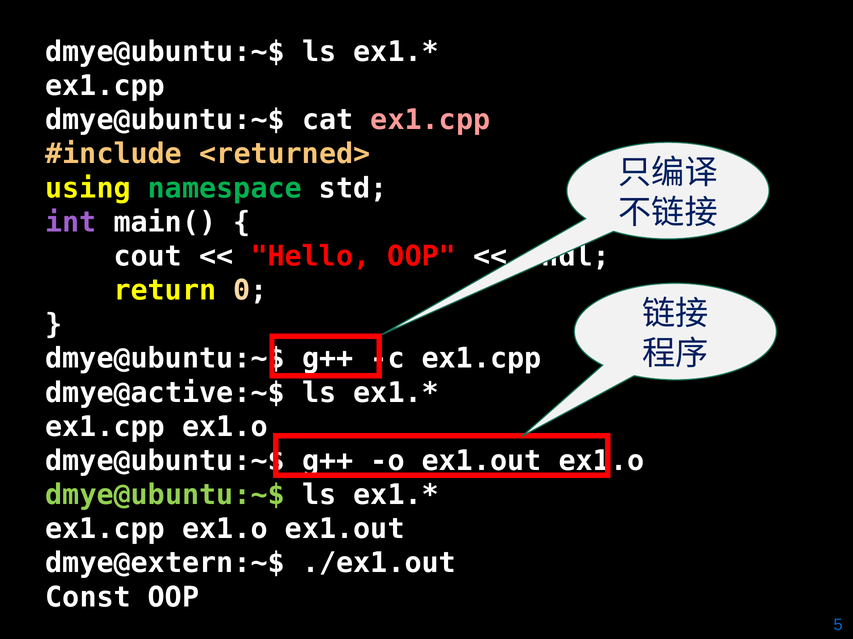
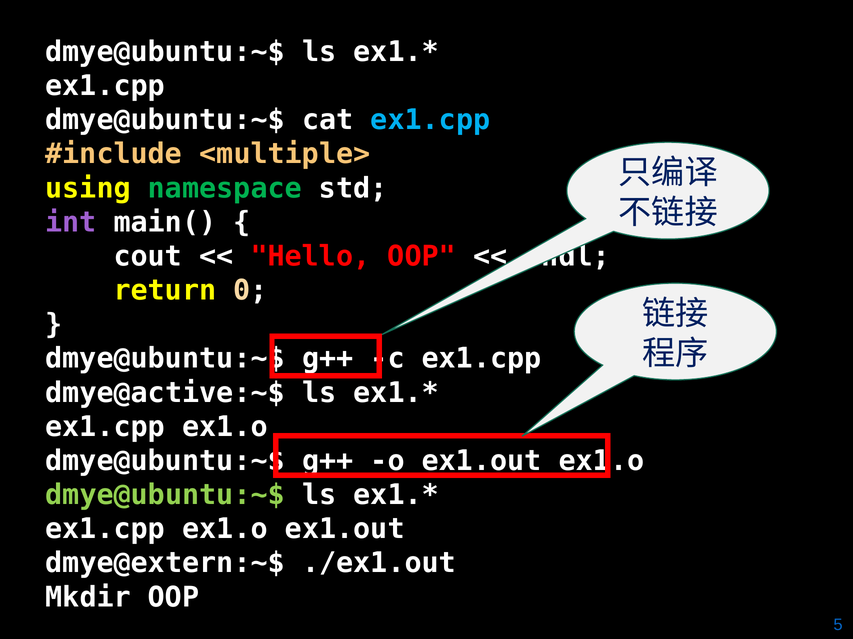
ex1.cpp at (430, 120) colour: pink -> light blue
<returned>: <returned> -> <multiple>
Const: Const -> Mkdir
